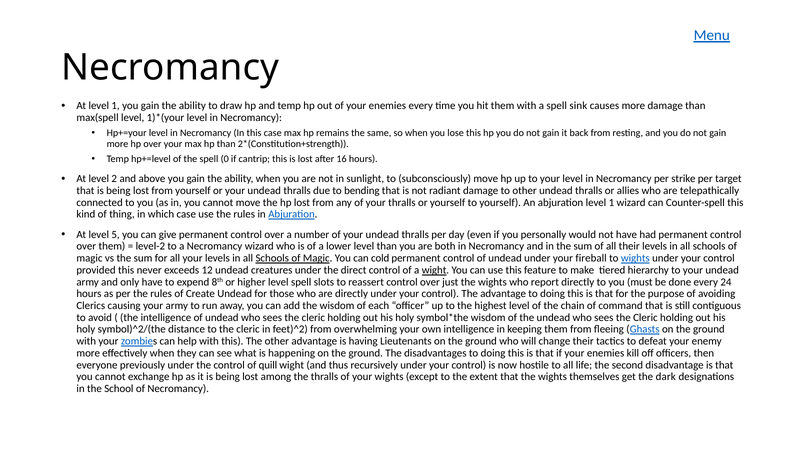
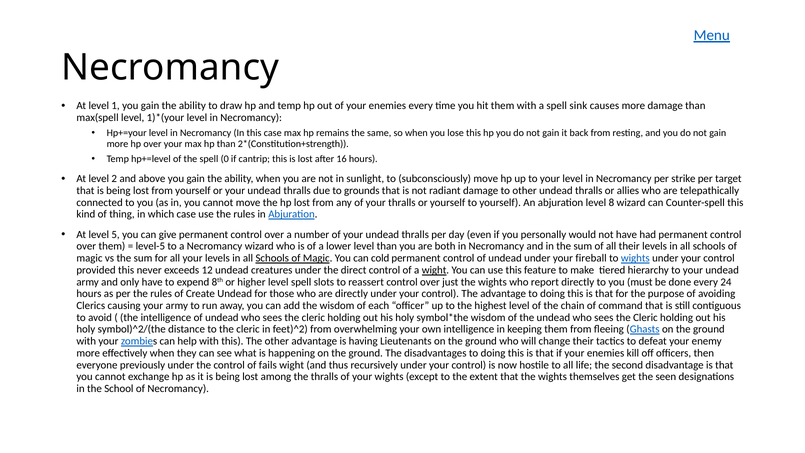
bending: bending -> grounds
abjuration level 1: 1 -> 8
level-2: level-2 -> level-5
quill: quill -> fails
dark: dark -> seen
